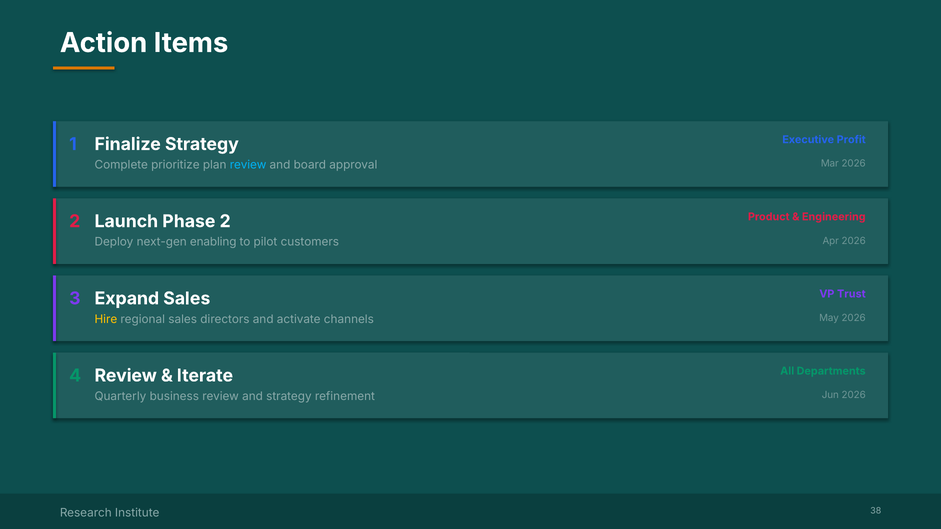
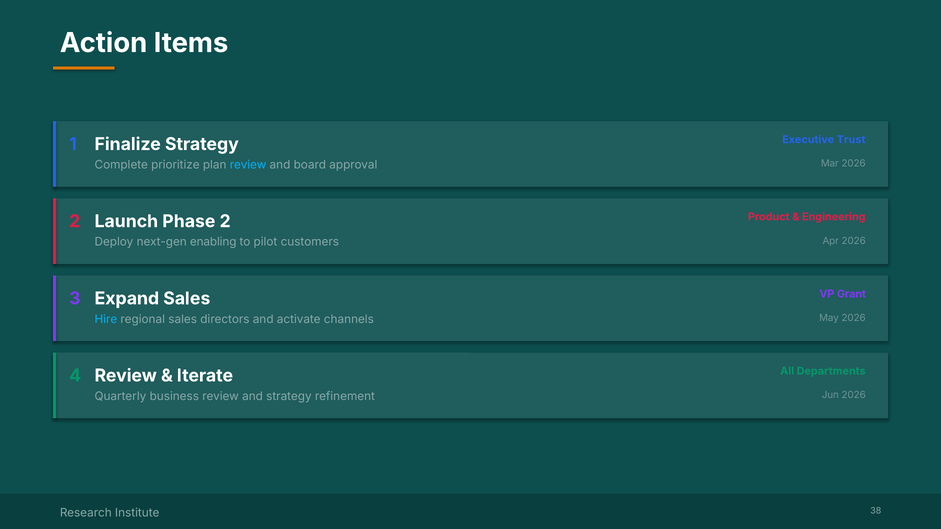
Profit: Profit -> Trust
Trust: Trust -> Grant
Hire colour: yellow -> light blue
